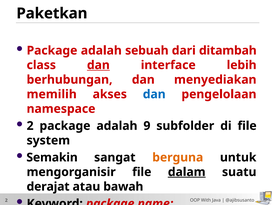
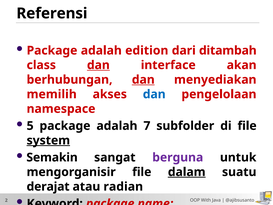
Paketkan: Paketkan -> Referensi
sebuah: sebuah -> edition
lebih: lebih -> akan
dan at (143, 80) underline: none -> present
2 at (30, 126): 2 -> 5
9: 9 -> 7
system underline: none -> present
berguna colour: orange -> purple
bawah: bawah -> radian
